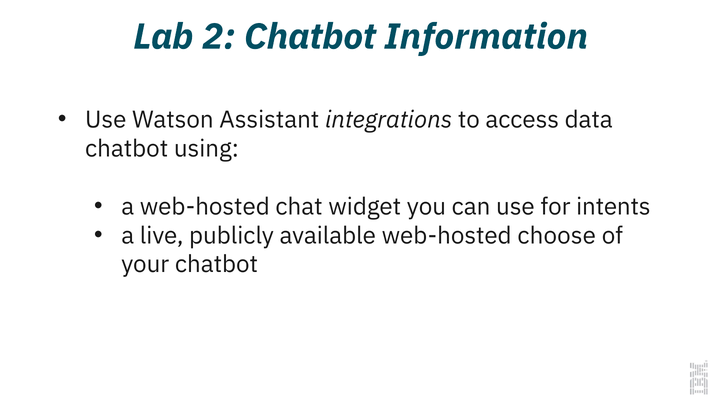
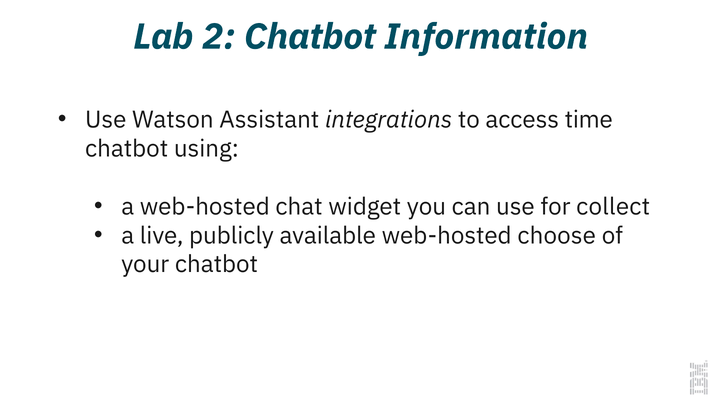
data: data -> time
intents: intents -> collect
